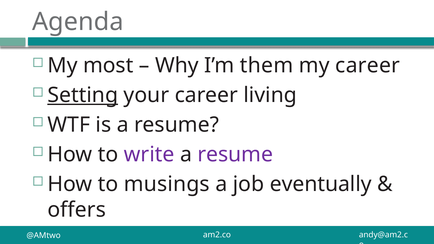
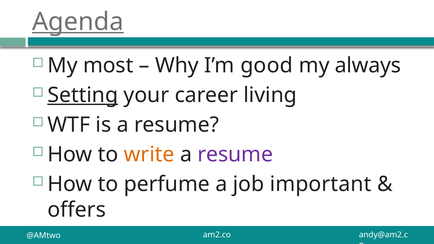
Agenda underline: none -> present
them: them -> good
my career: career -> always
write colour: purple -> orange
musings: musings -> perfume
eventually: eventually -> important
